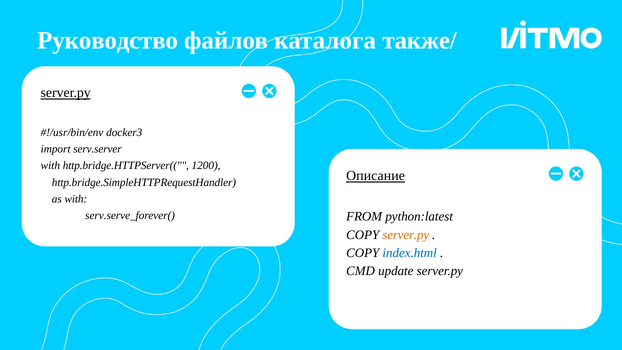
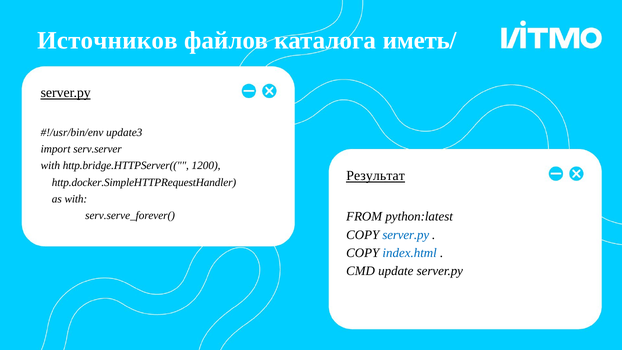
Руководство: Руководство -> Источников
также/: также/ -> иметь/
docker3: docker3 -> update3
Описание: Описание -> Результат
http.bridge.SimpleHTTPRequestHandler: http.bridge.SimpleHTTPRequestHandler -> http.docker.SimpleHTTPRequestHandler
server.py at (406, 235) colour: orange -> blue
